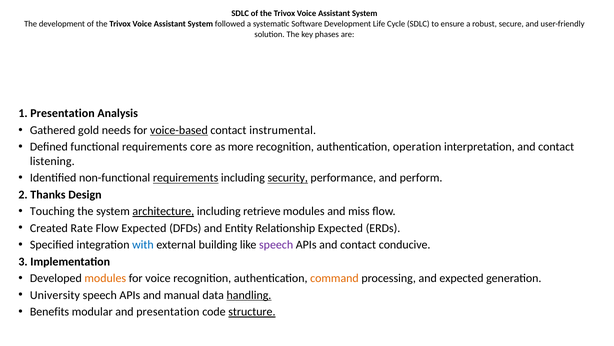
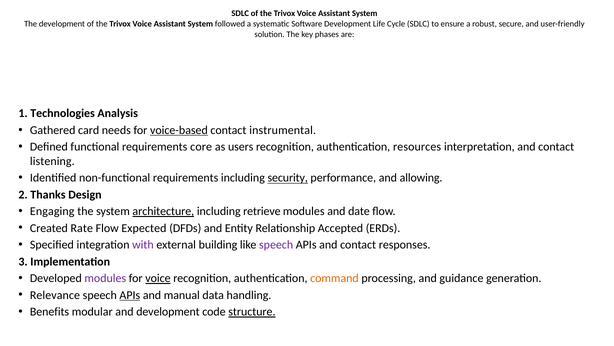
1 Presentation: Presentation -> Technologies
gold: gold -> card
more: more -> users
operation: operation -> resources
requirements at (186, 178) underline: present -> none
perform: perform -> allowing
Touching: Touching -> Engaging
miss: miss -> date
Relationship Expected: Expected -> Accepted
with colour: blue -> purple
conducive: conducive -> responses
modules at (105, 278) colour: orange -> purple
voice at (158, 278) underline: none -> present
and expected: expected -> guidance
University: University -> Relevance
APIs at (130, 295) underline: none -> present
handling underline: present -> none
and presentation: presentation -> development
